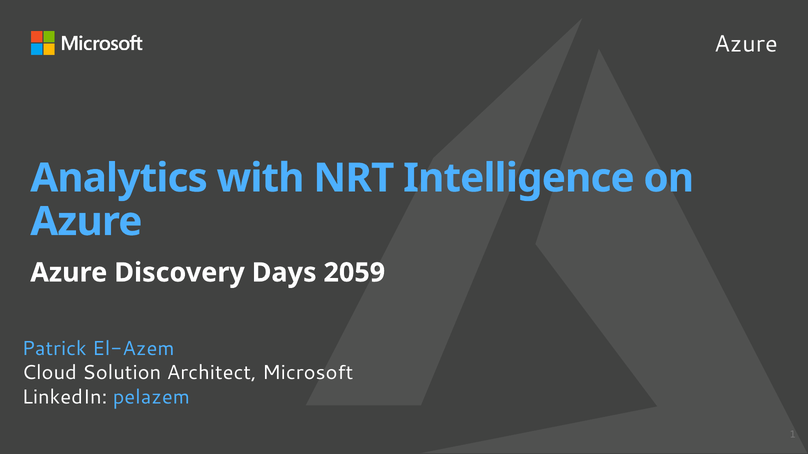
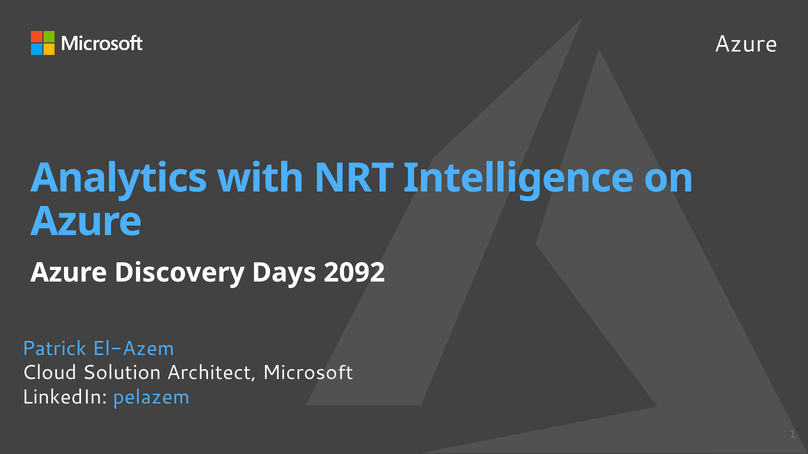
2059: 2059 -> 2092
